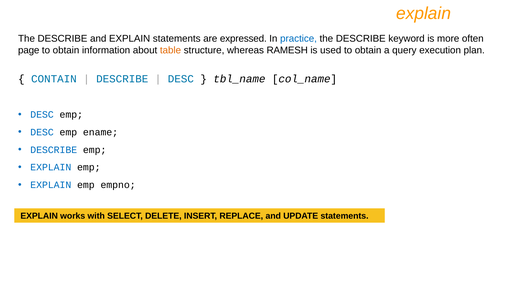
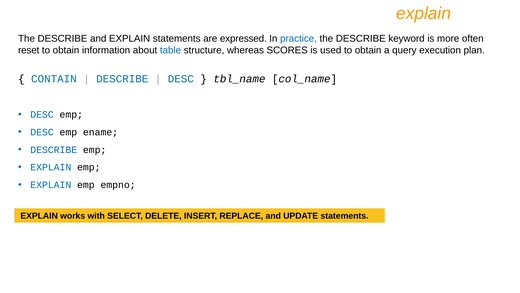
page: page -> reset
table colour: orange -> blue
RAMESH: RAMESH -> SCORES
